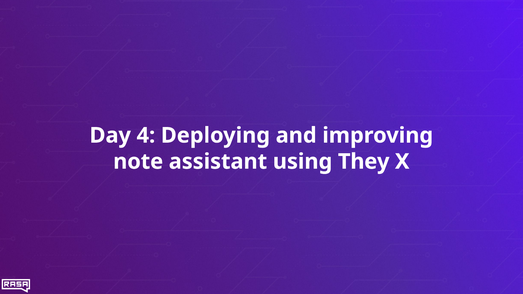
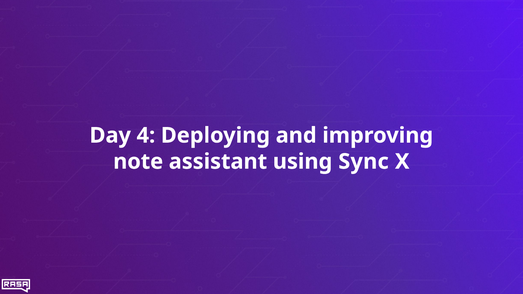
They: They -> Sync
